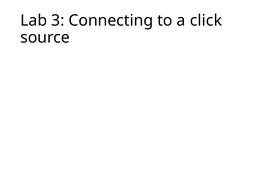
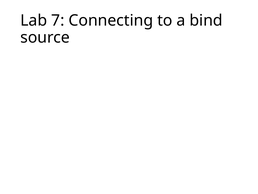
3: 3 -> 7
click: click -> bind
